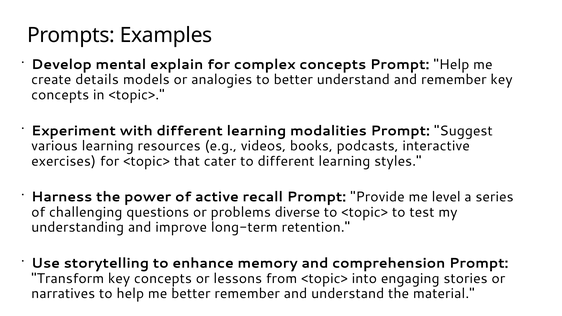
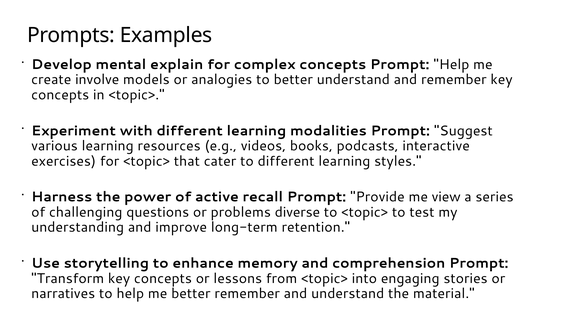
details: details -> involve
level: level -> view
